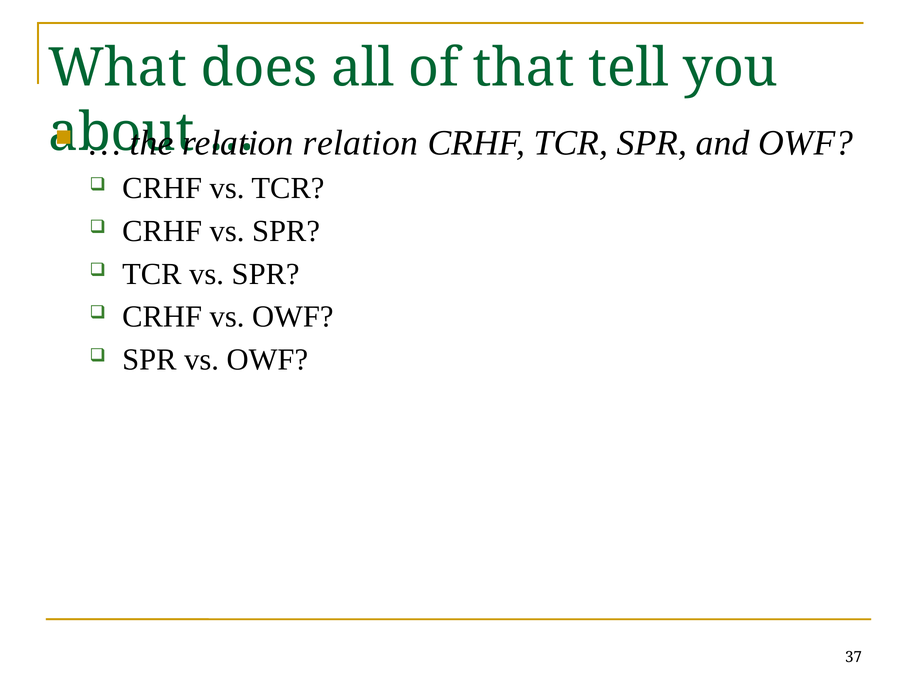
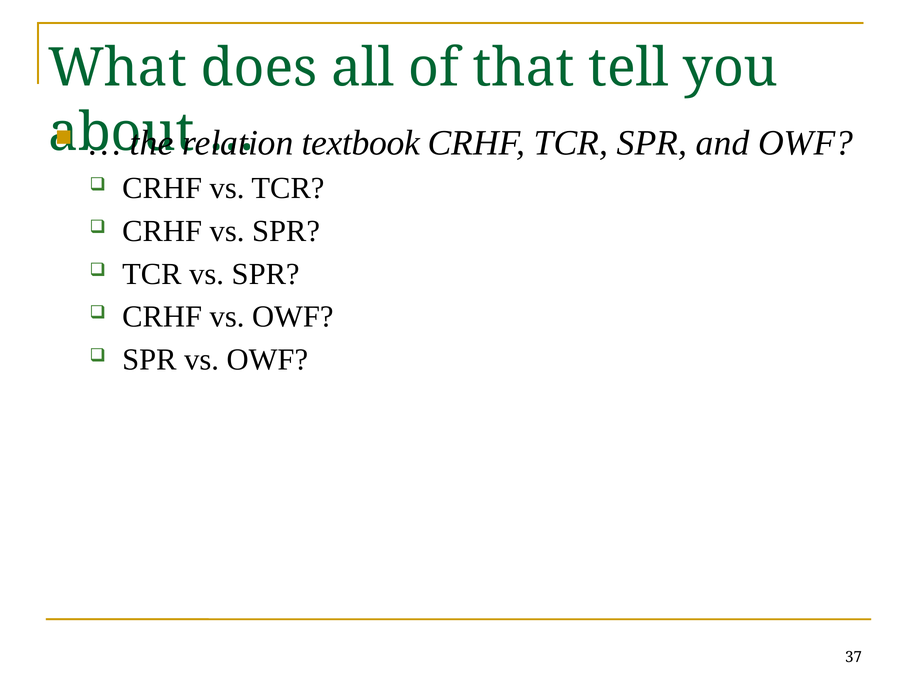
relation at (360, 143): relation -> textbook
